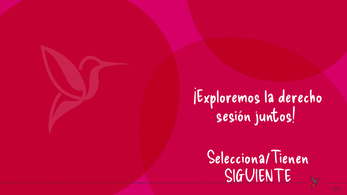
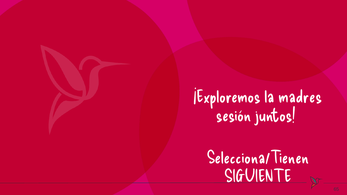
derecho: derecho -> madres
